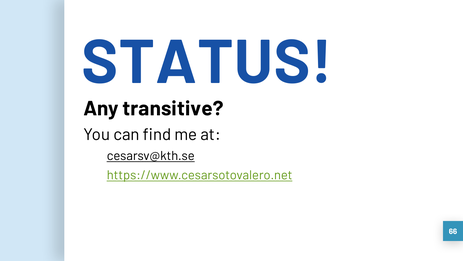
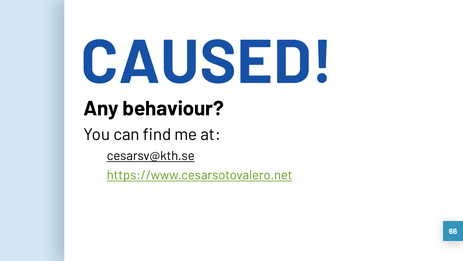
STATUS: STATUS -> CAUSED
transitive: transitive -> behaviour
